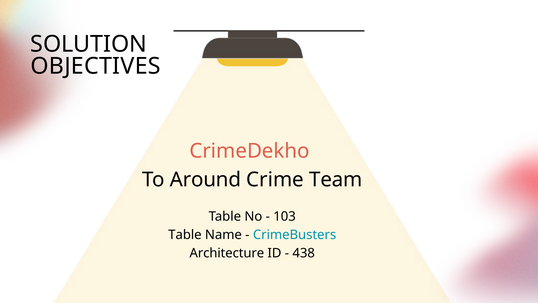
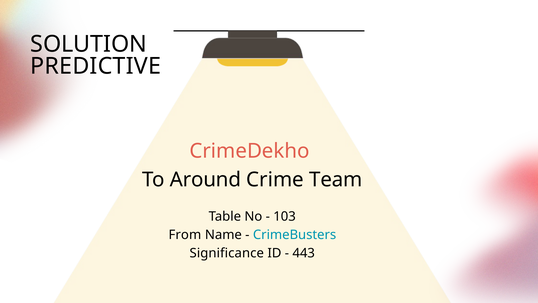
OBJECTIVES: OBJECTIVES -> PREDICTIVE
Table at (185, 235): Table -> From
Architecture: Architecture -> Significance
438: 438 -> 443
